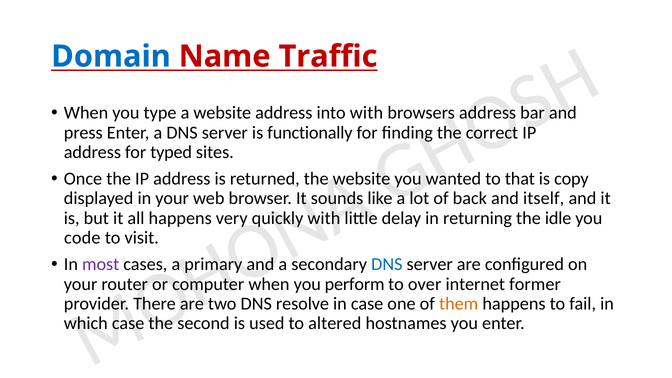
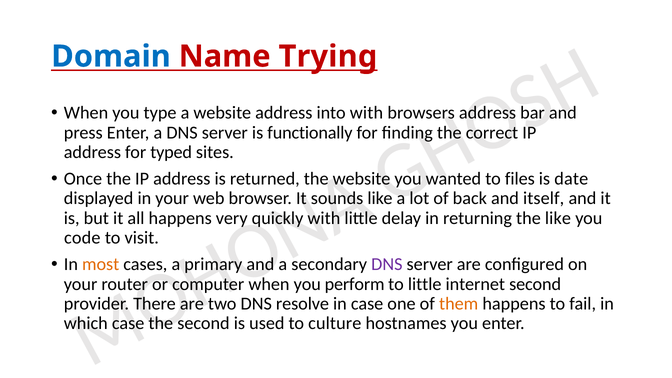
Traffic: Traffic -> Trying
that: that -> files
copy: copy -> date
the idle: idle -> like
most colour: purple -> orange
DNS at (387, 264) colour: blue -> purple
to over: over -> little
internet former: former -> second
altered: altered -> culture
